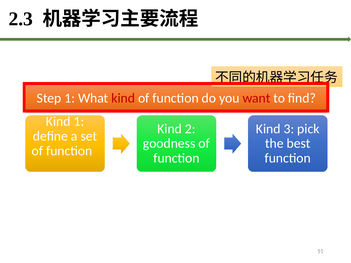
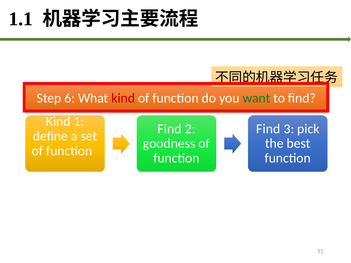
2.3: 2.3 -> 1.1
Step 1: 1 -> 6
want colour: red -> green
Kind at (170, 129): Kind -> Find
Kind at (268, 129): Kind -> Find
